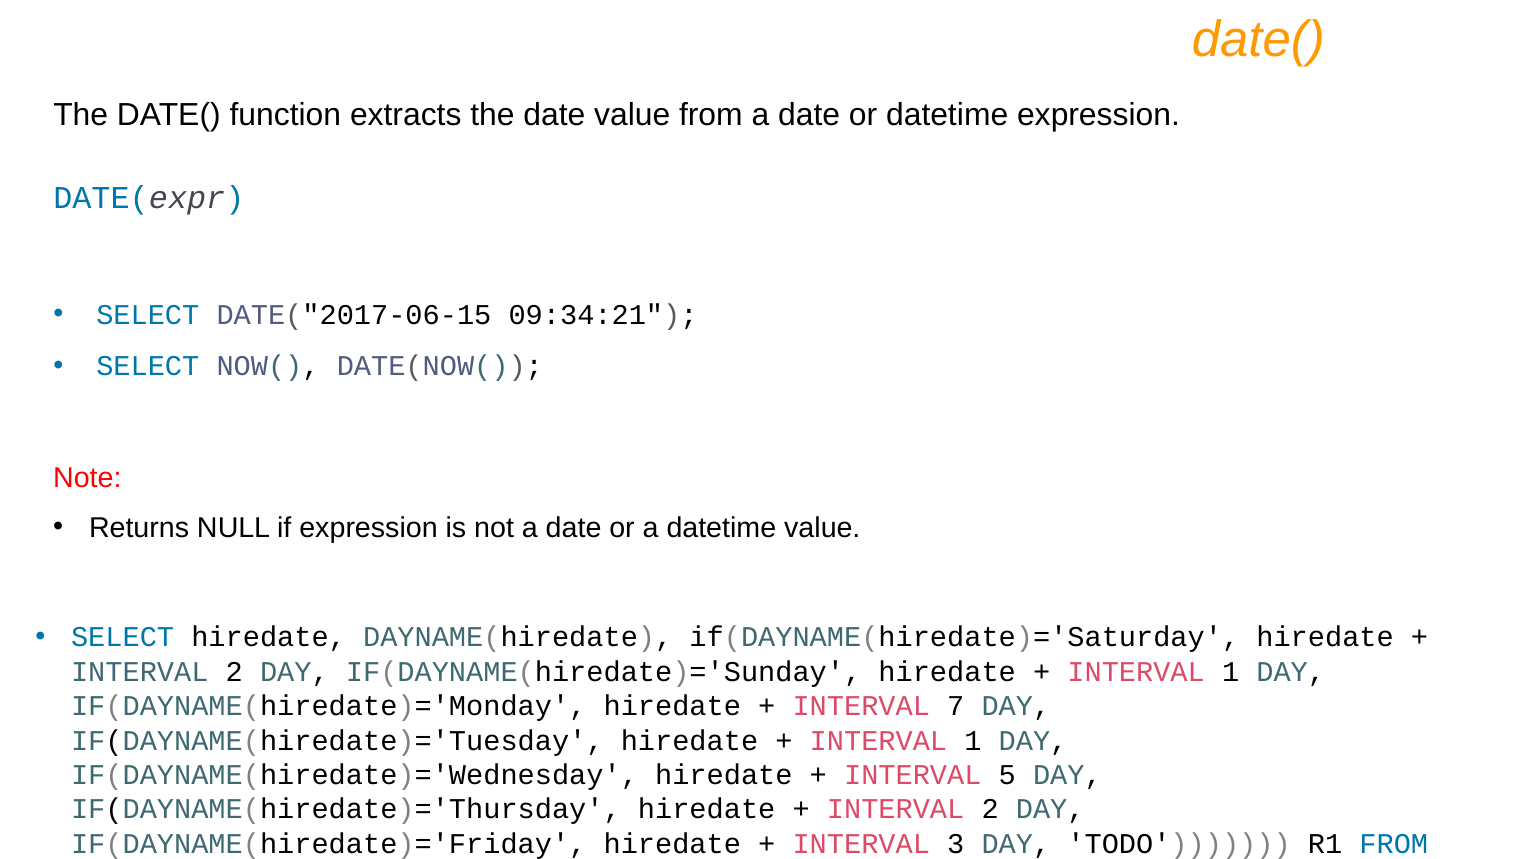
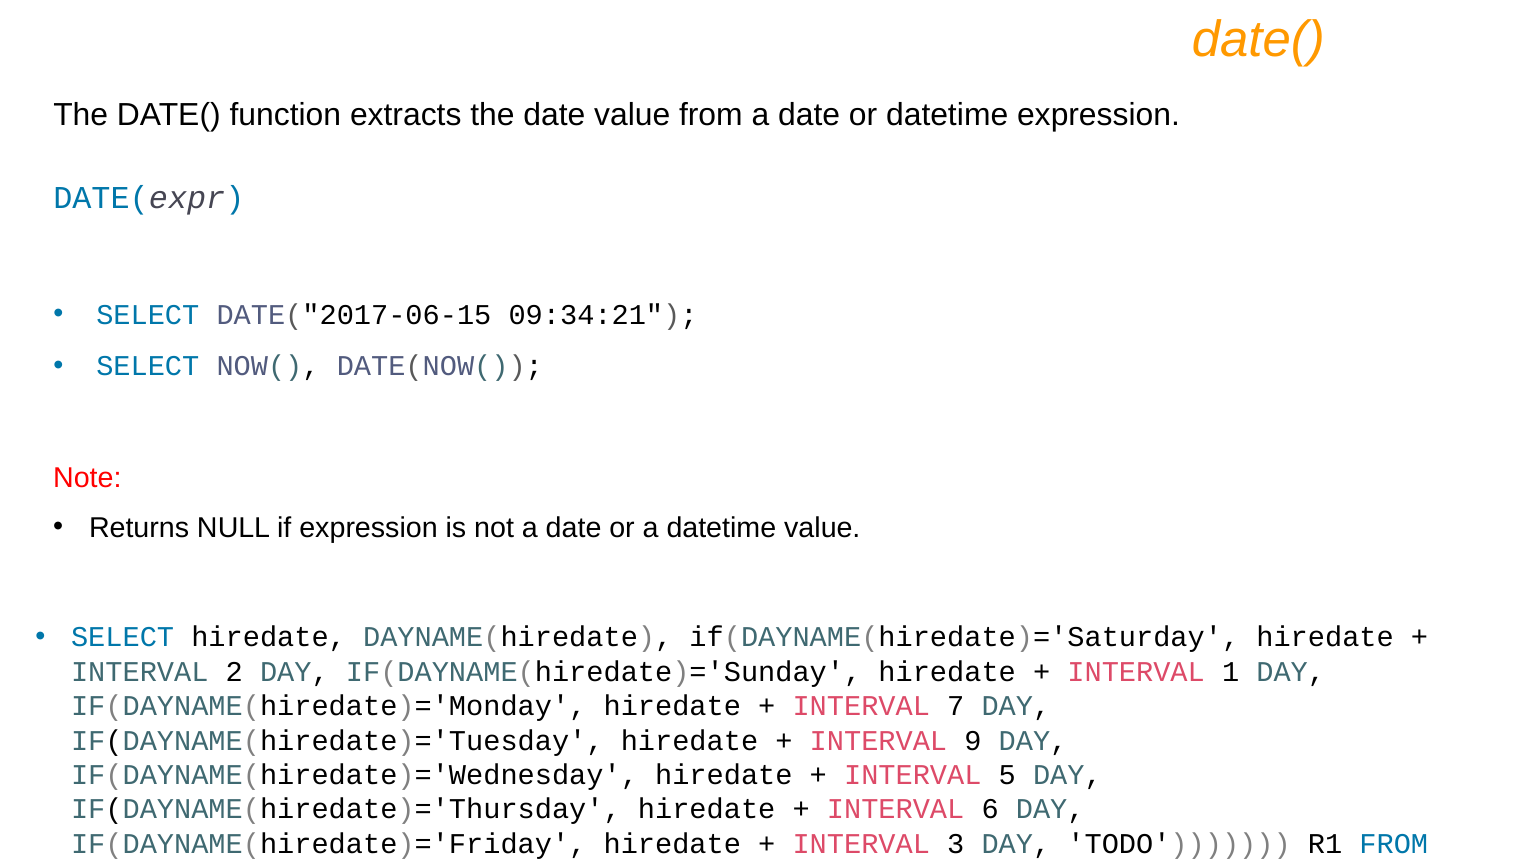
1 at (973, 741): 1 -> 9
2 at (990, 809): 2 -> 6
